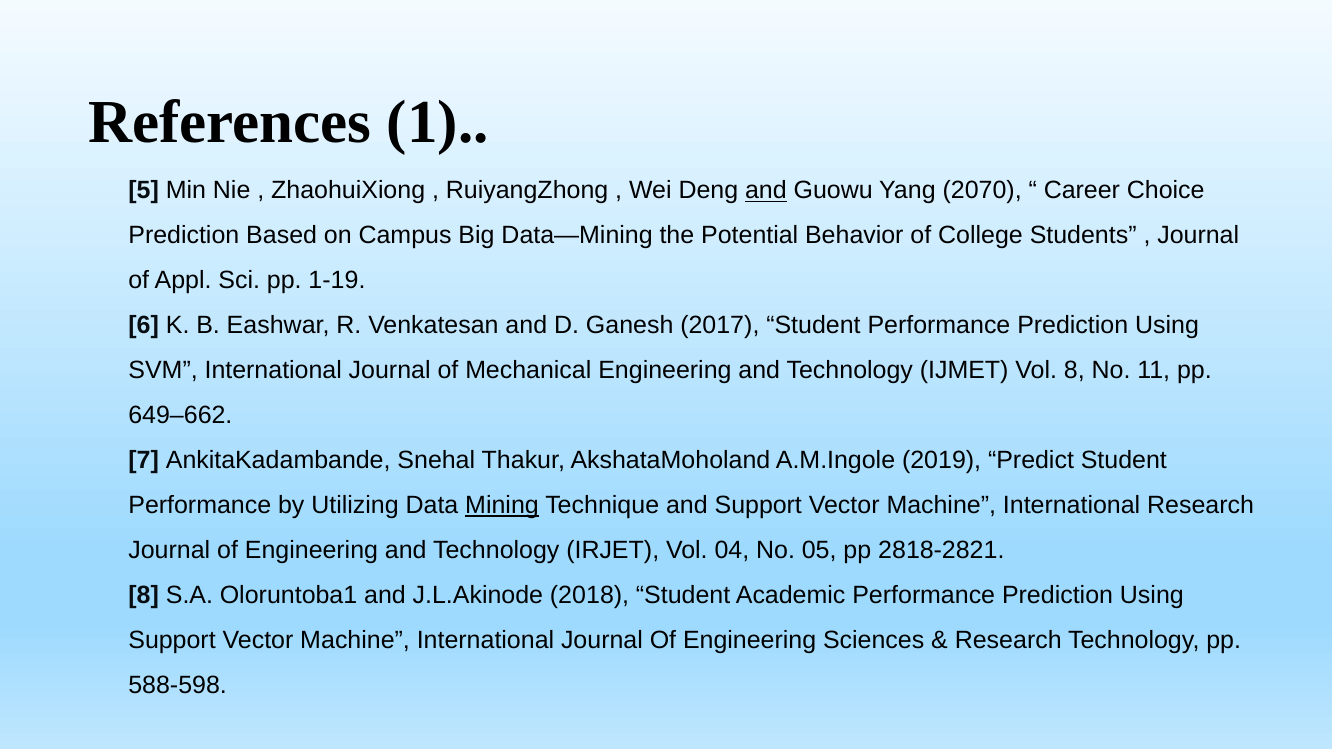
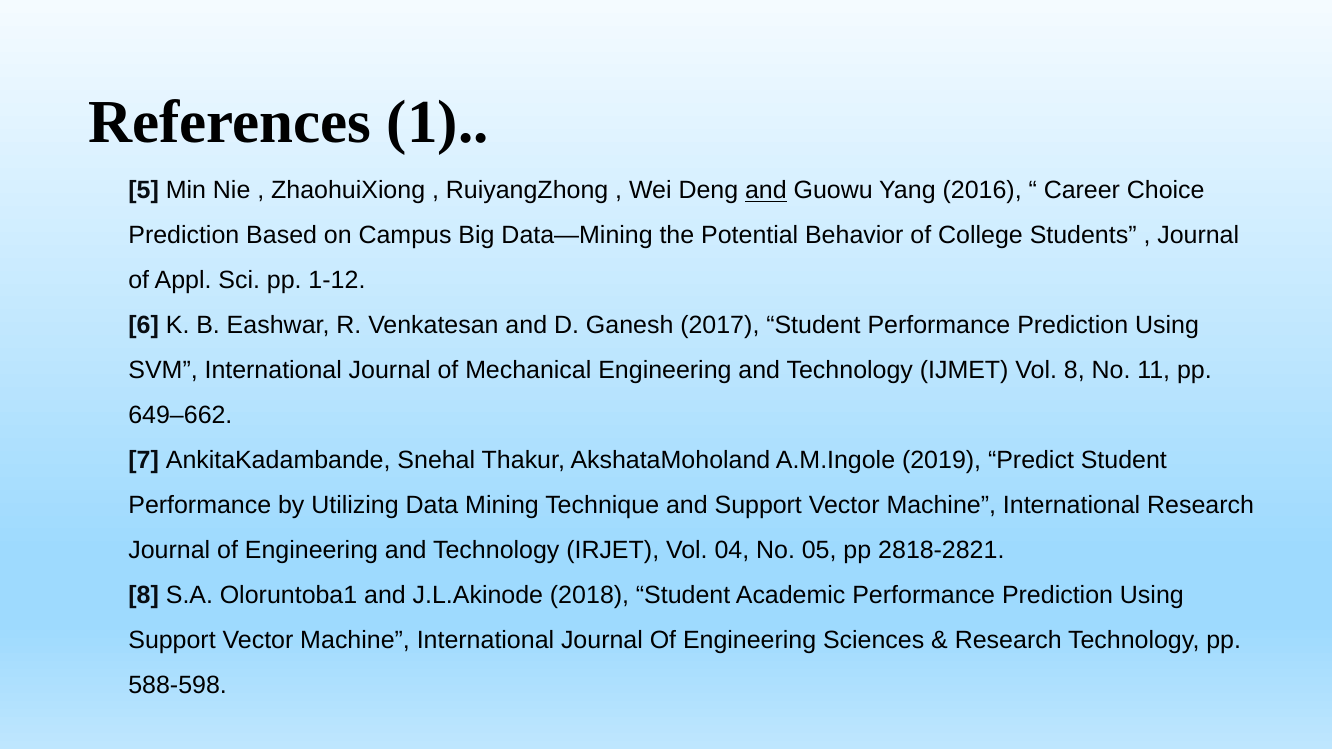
2070: 2070 -> 2016
1-19: 1-19 -> 1-12
Mining underline: present -> none
